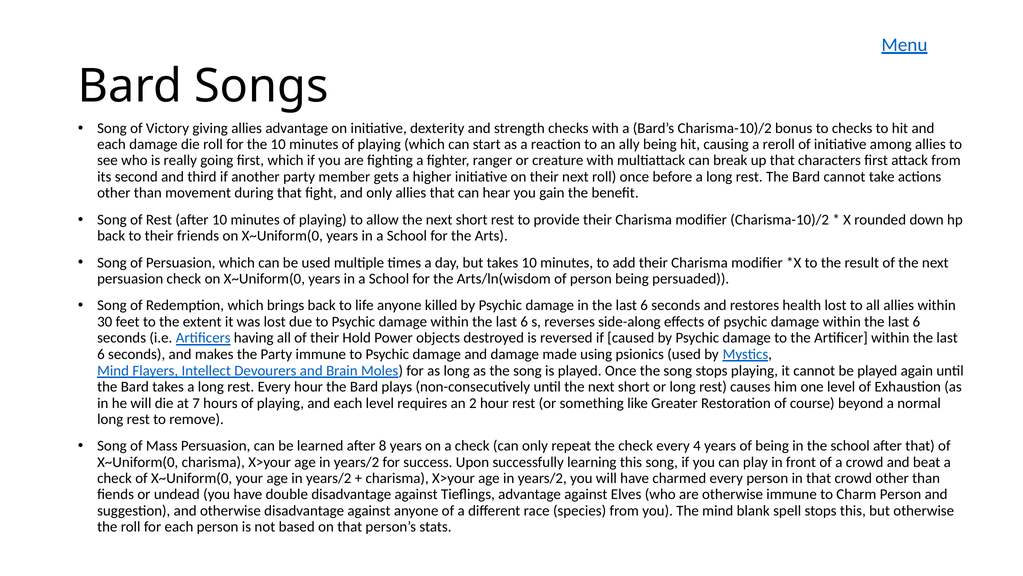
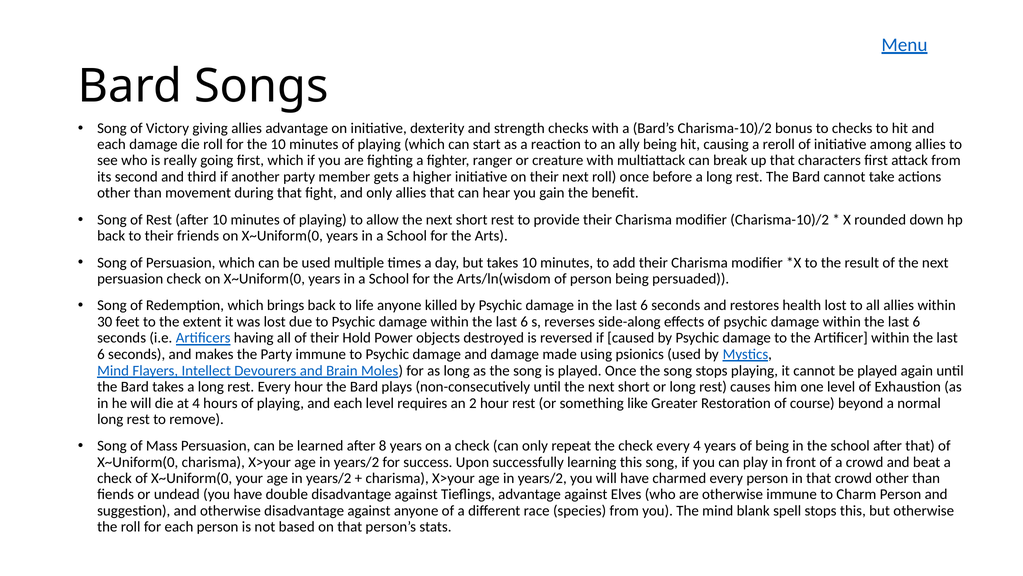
at 7: 7 -> 4
